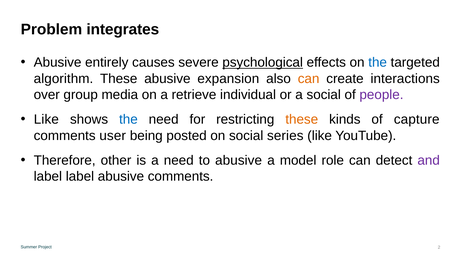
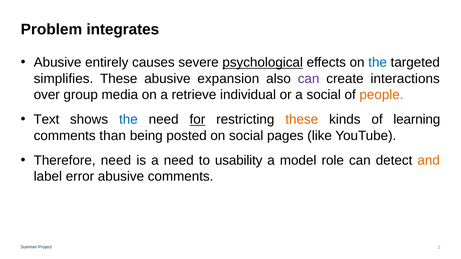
algorithm: algorithm -> simplifies
can at (309, 79) colour: orange -> purple
people colour: purple -> orange
Like at (46, 120): Like -> Text
for underline: none -> present
capture: capture -> learning
user: user -> than
series: series -> pages
Therefore other: other -> need
to abusive: abusive -> usability
and colour: purple -> orange
label label: label -> error
